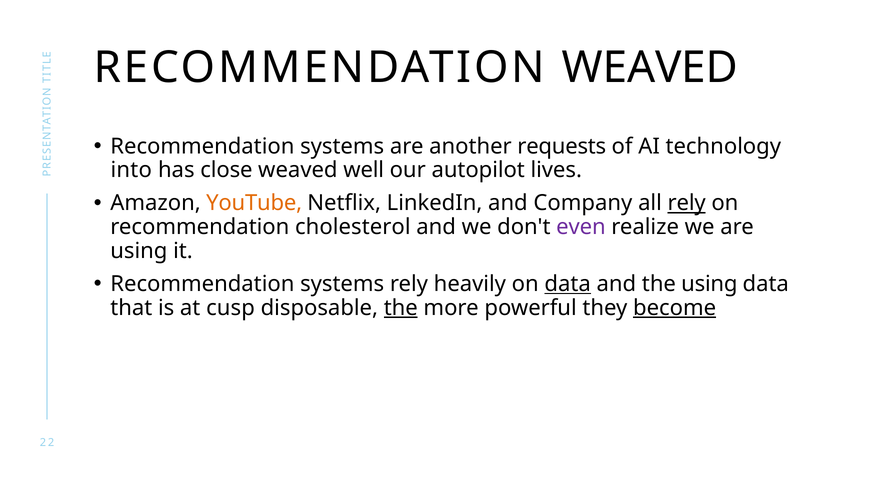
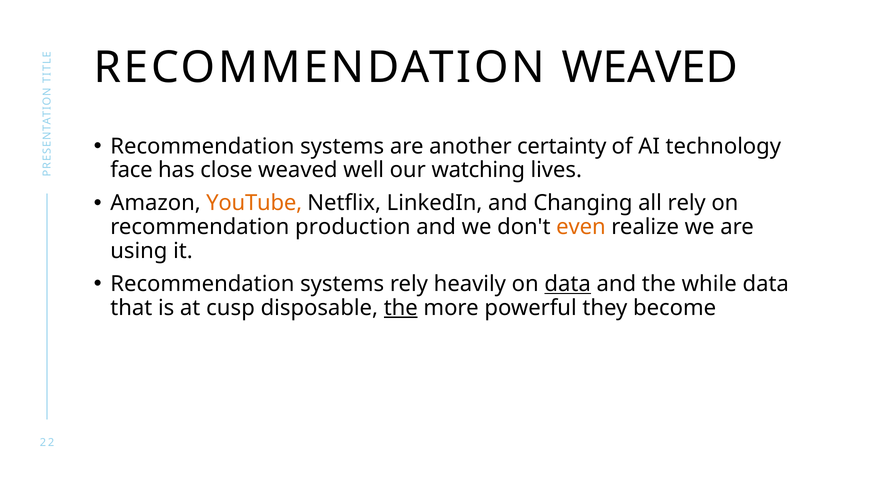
requests: requests -> certainty
into: into -> face
autopilot: autopilot -> watching
Company: Company -> Changing
rely at (687, 203) underline: present -> none
cholesterol: cholesterol -> production
even colour: purple -> orange
the using: using -> while
become underline: present -> none
